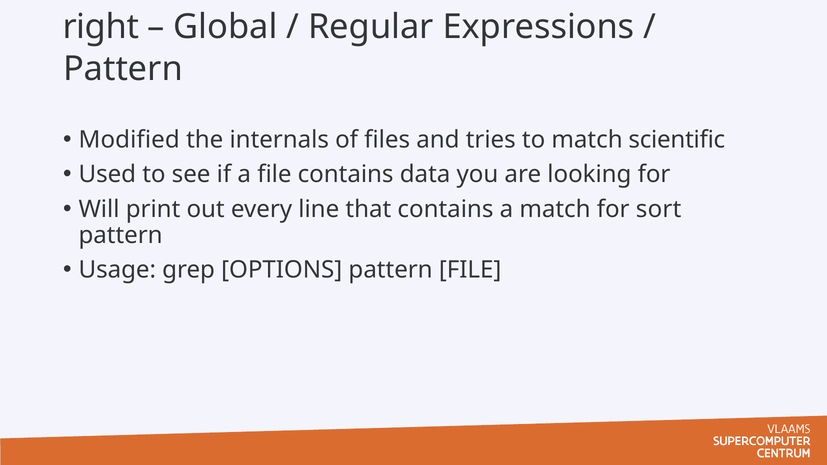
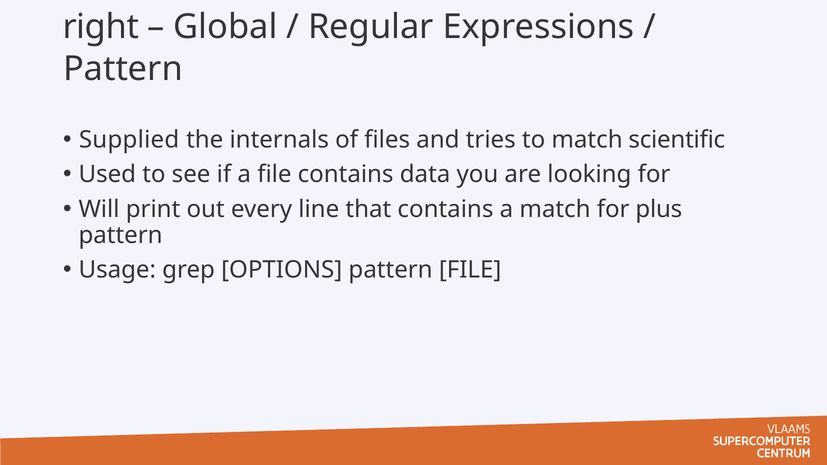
Modified: Modified -> Supplied
sort: sort -> plus
